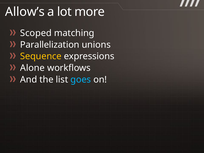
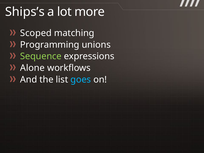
Allow’s: Allow’s -> Ships’s
Parallelization: Parallelization -> Programming
Sequence colour: yellow -> light green
